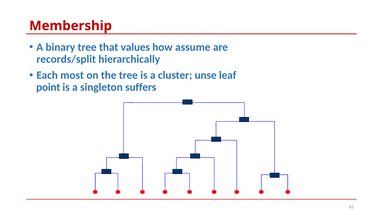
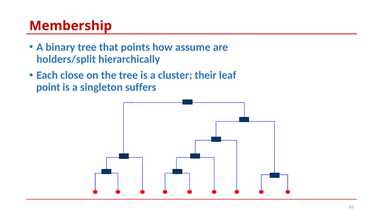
values: values -> points
records/split: records/split -> holders/split
most: most -> close
unse: unse -> their
